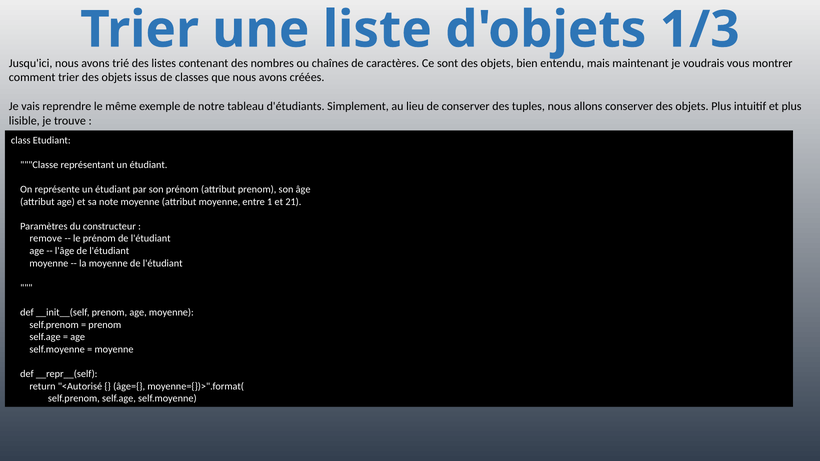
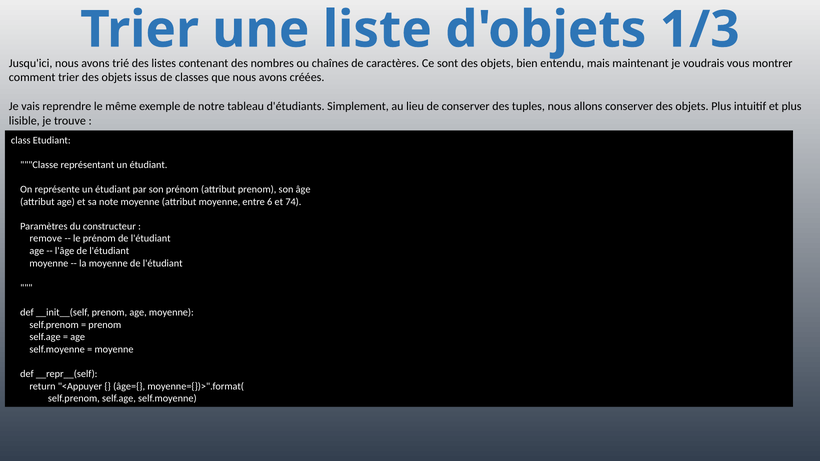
1: 1 -> 6
21: 21 -> 74
<Autorisé: <Autorisé -> <Appuyer
